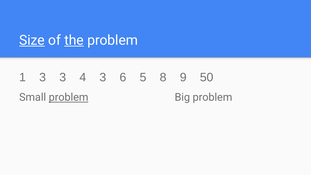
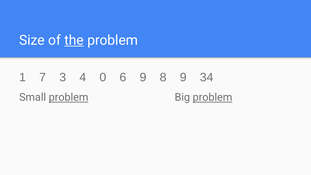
Size underline: present -> none
1 3: 3 -> 7
4 3: 3 -> 0
6 5: 5 -> 9
50: 50 -> 34
problem at (212, 97) underline: none -> present
